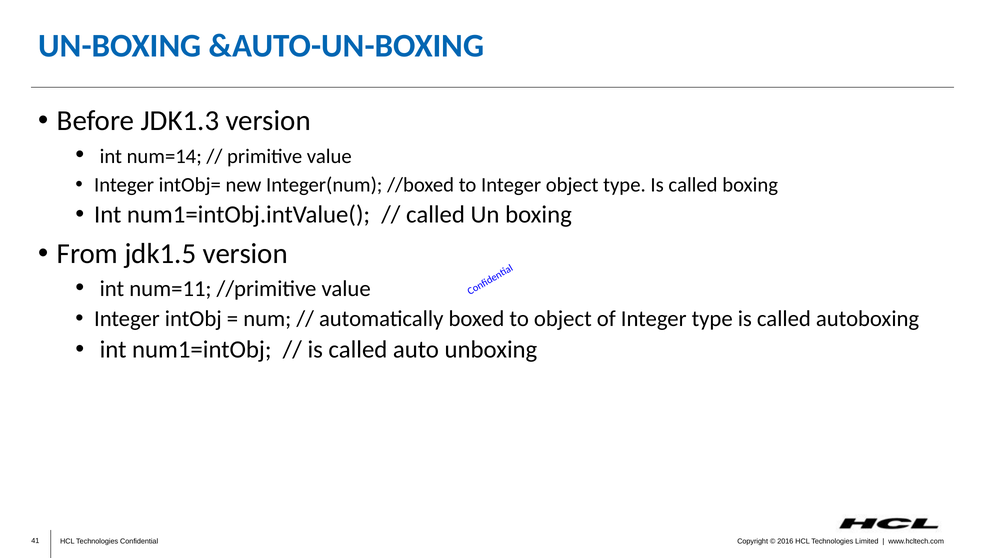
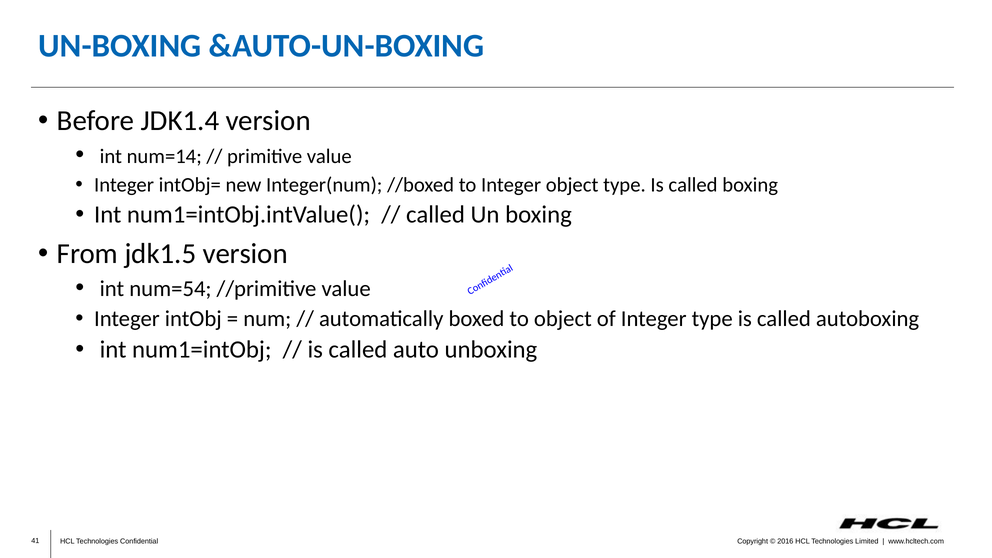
JDK1.3: JDK1.3 -> JDK1.4
num=11: num=11 -> num=54
